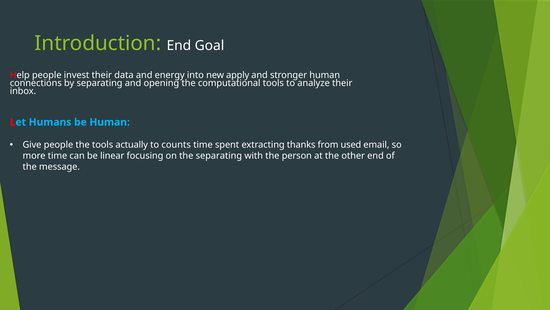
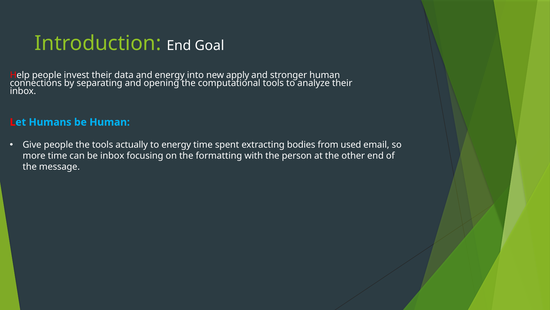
to counts: counts -> energy
thanks: thanks -> bodies
be linear: linear -> inbox
the separating: separating -> formatting
